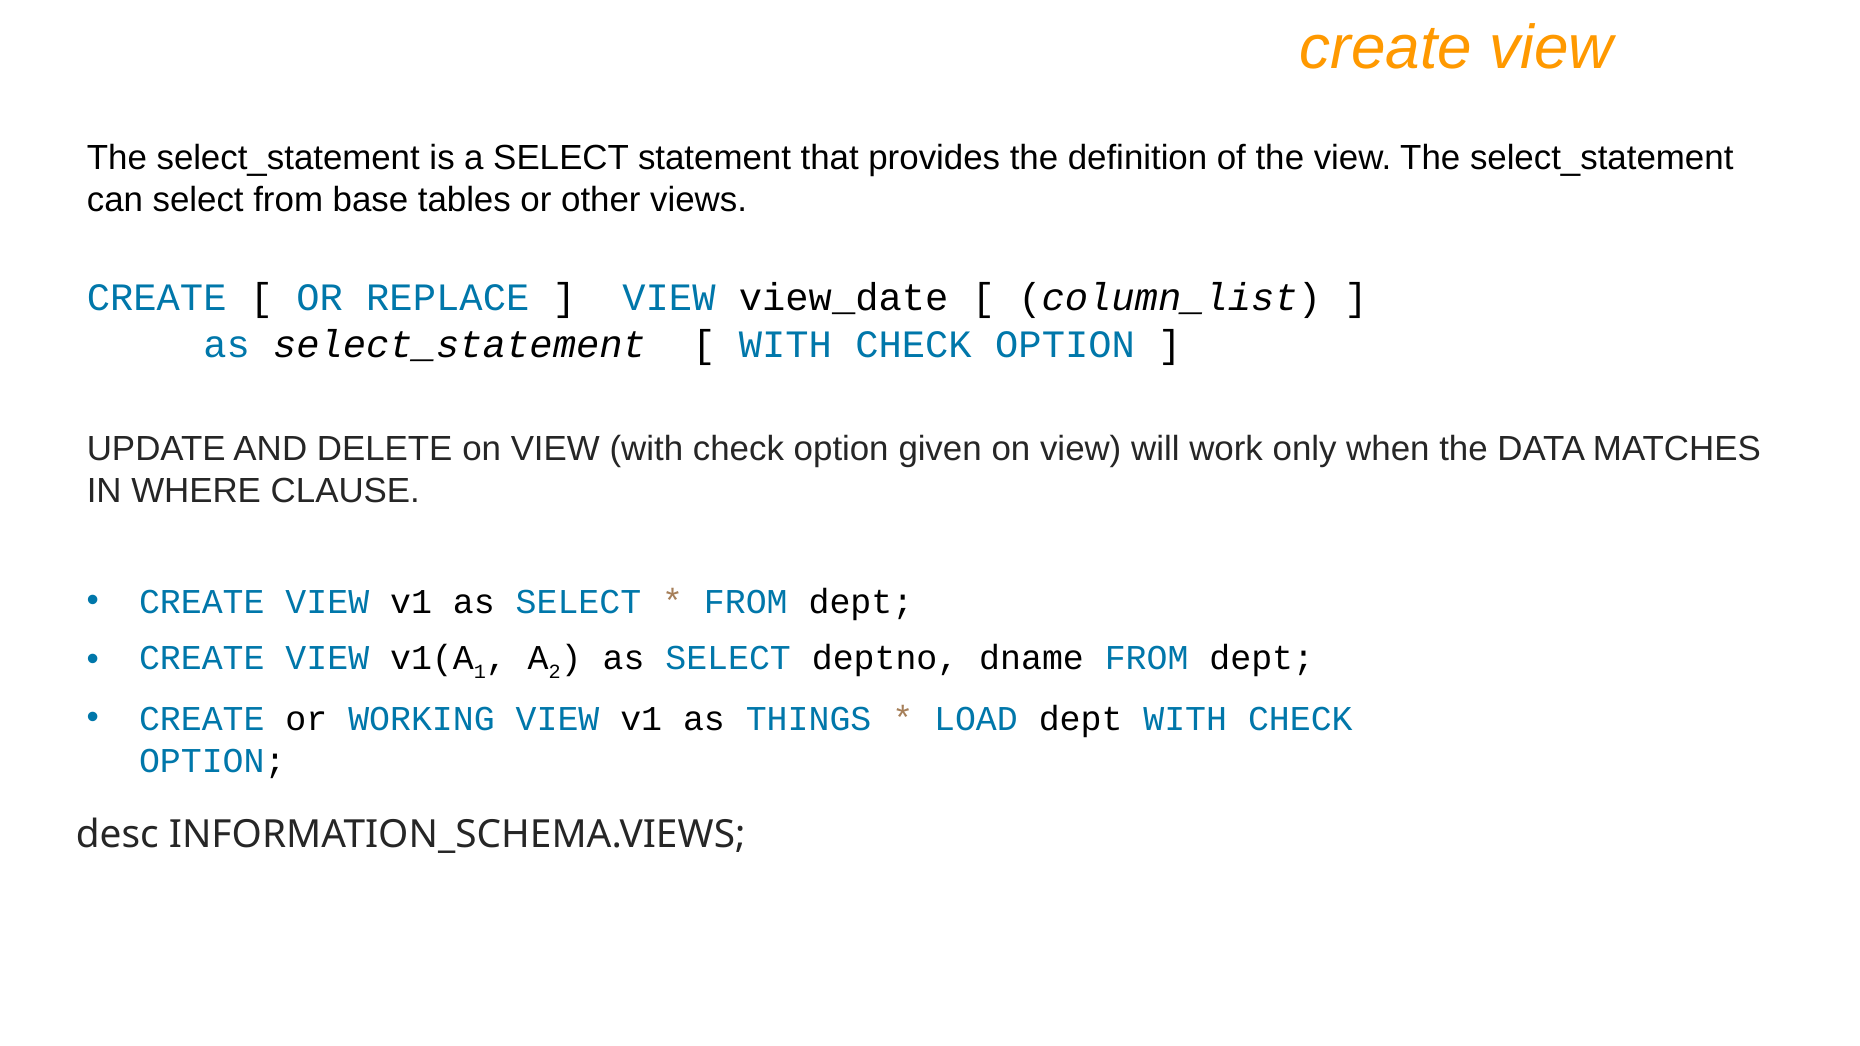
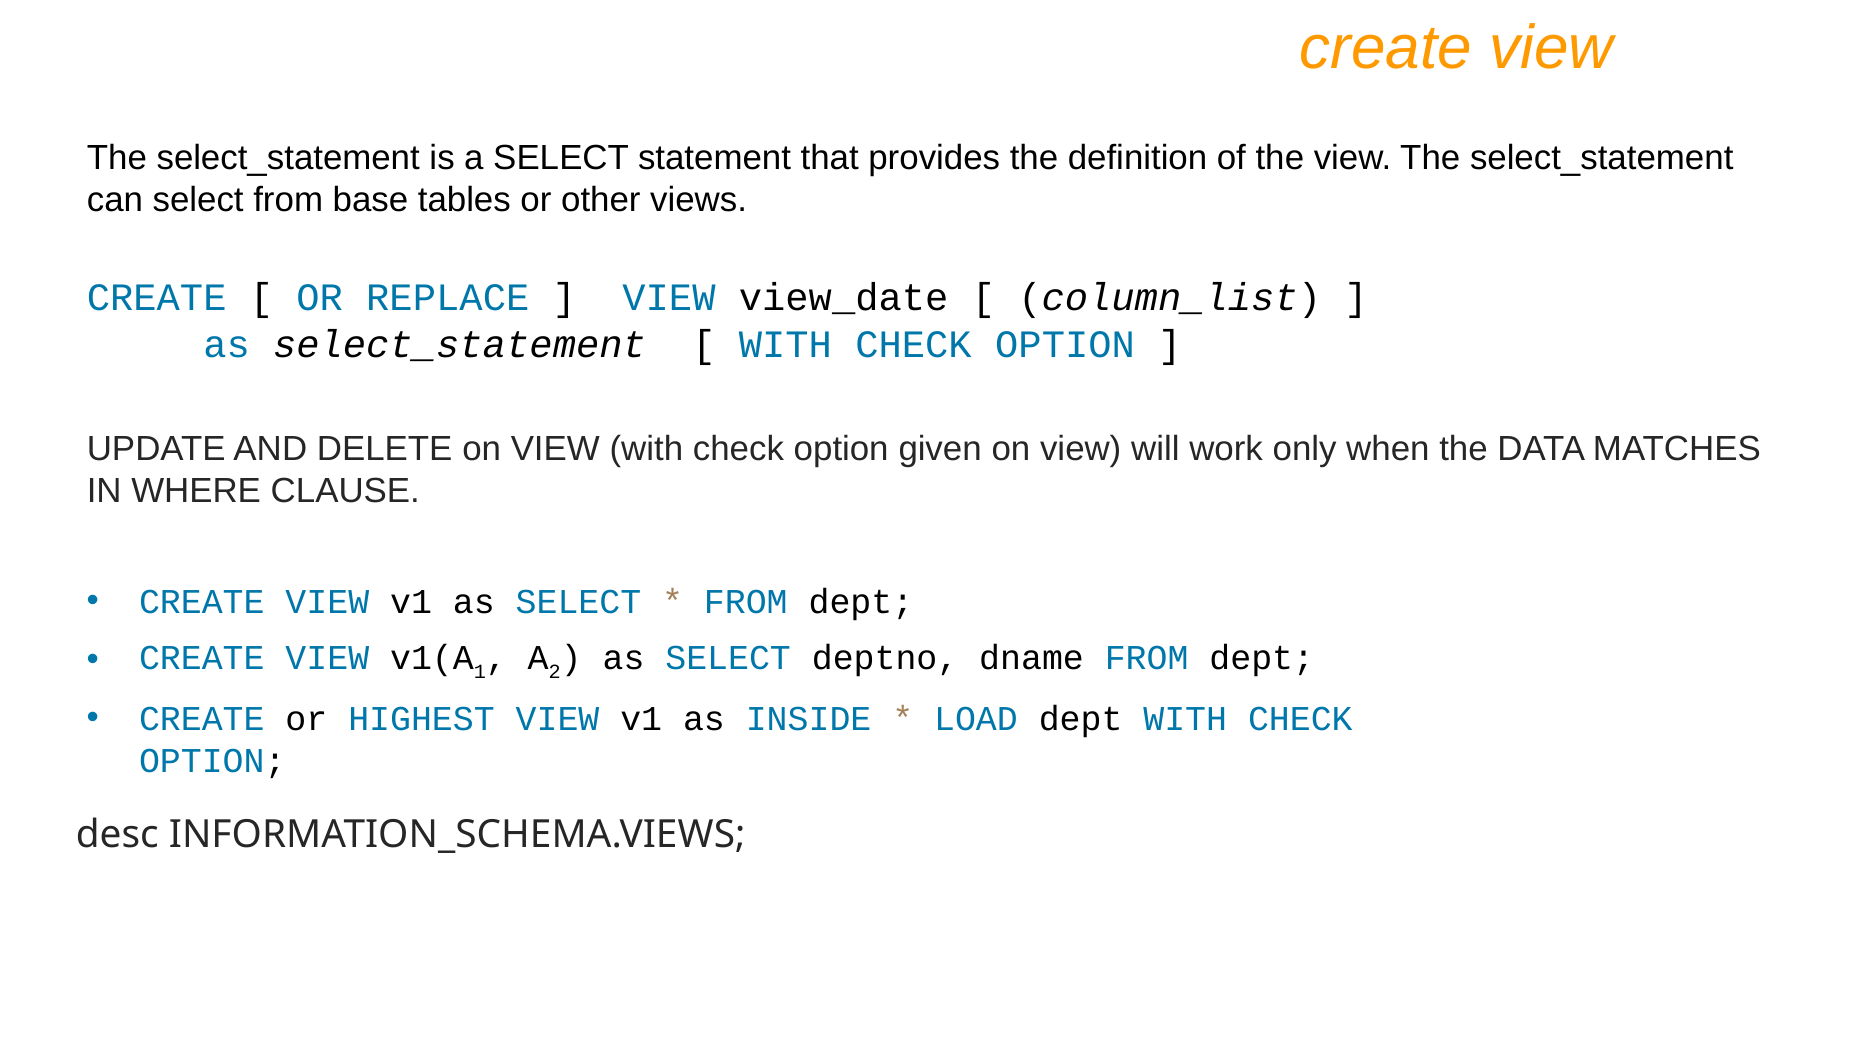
WORKING: WORKING -> HIGHEST
THINGS: THINGS -> INSIDE
